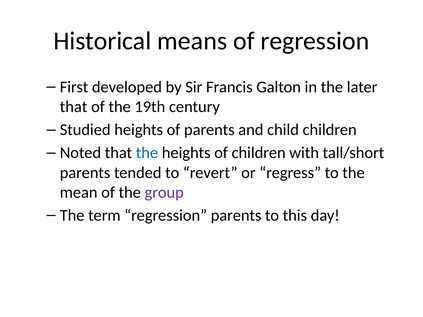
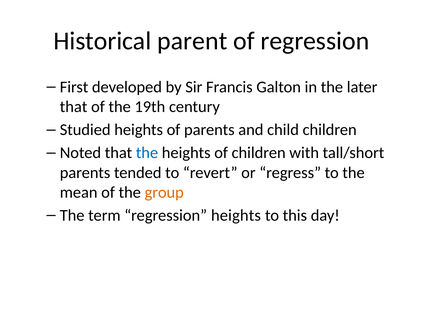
means: means -> parent
group colour: purple -> orange
regression parents: parents -> heights
